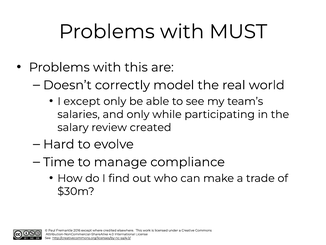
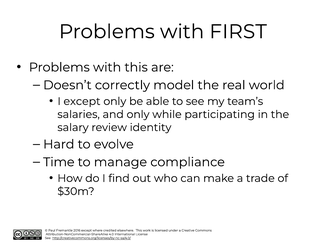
MUST: MUST -> FIRST
created: created -> identity
